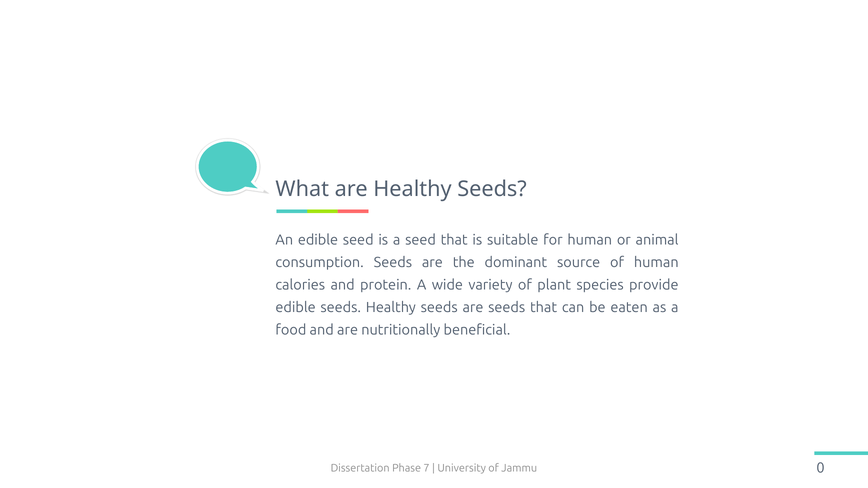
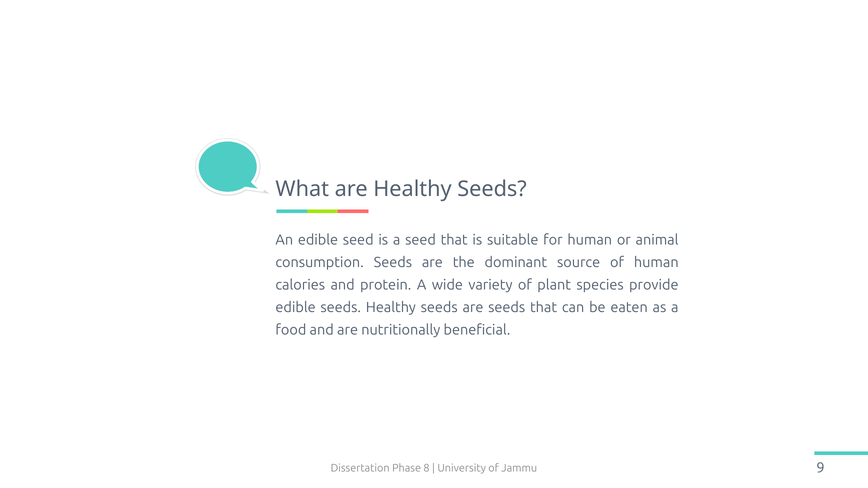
7: 7 -> 8
0: 0 -> 9
